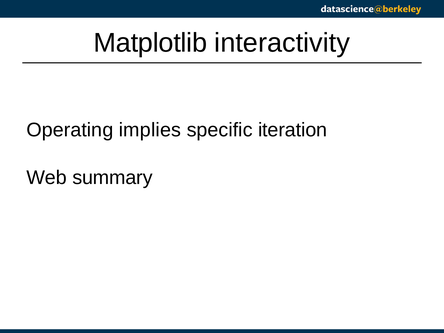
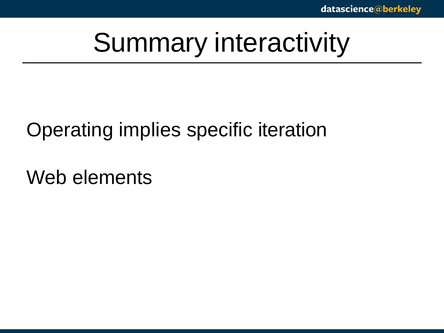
Matplotlib: Matplotlib -> Summary
summary: summary -> elements
